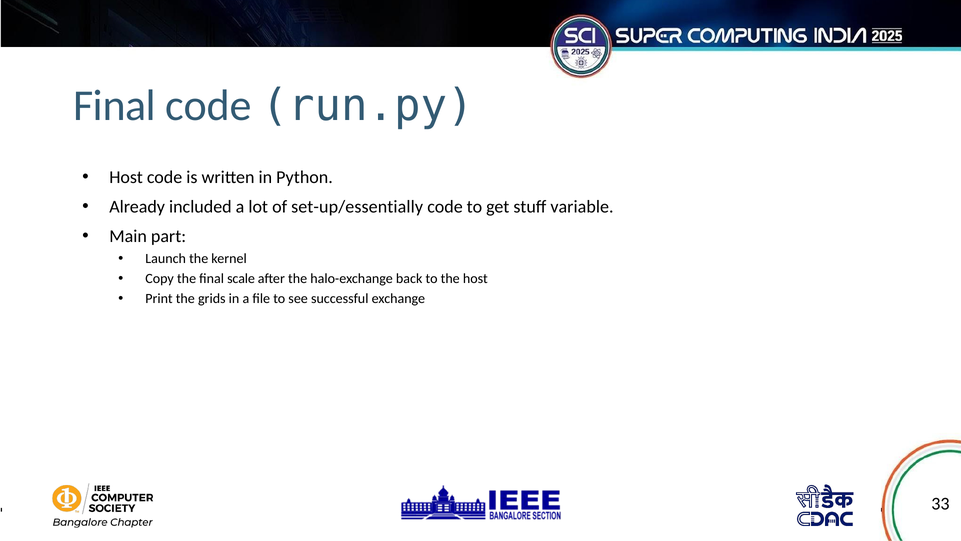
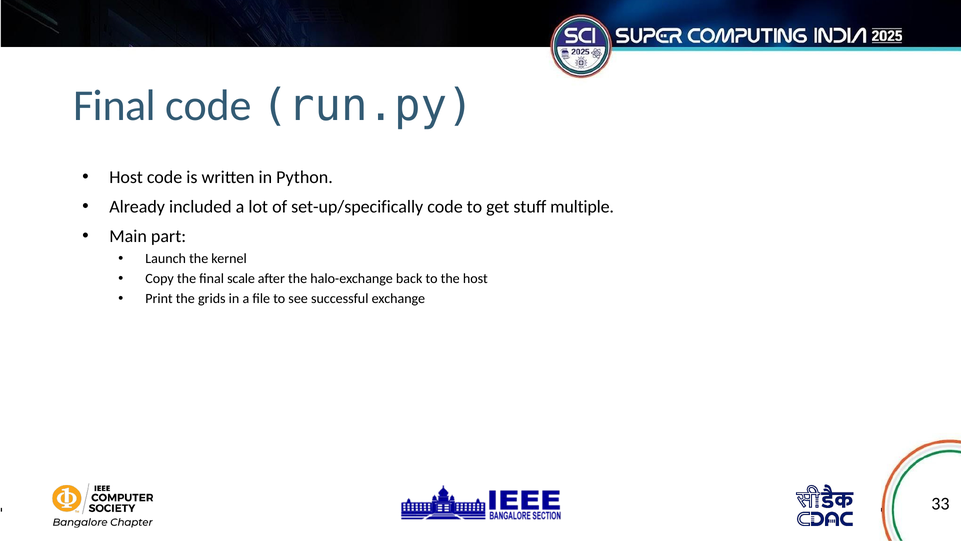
set-up/essentially: set-up/essentially -> set-up/specifically
variable: variable -> multiple
